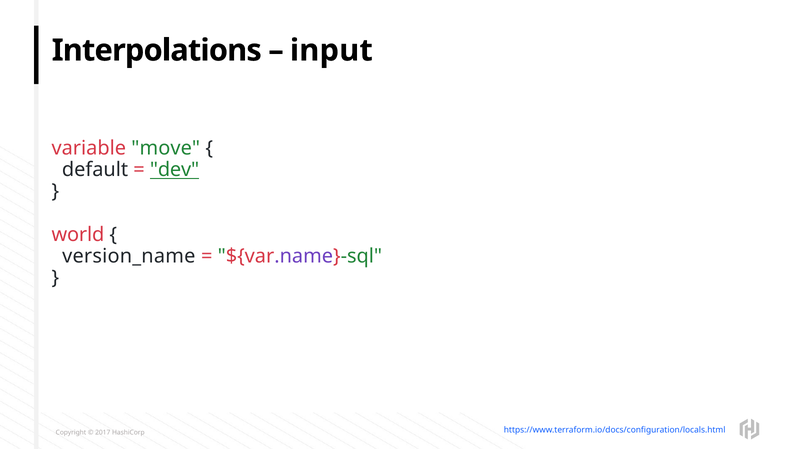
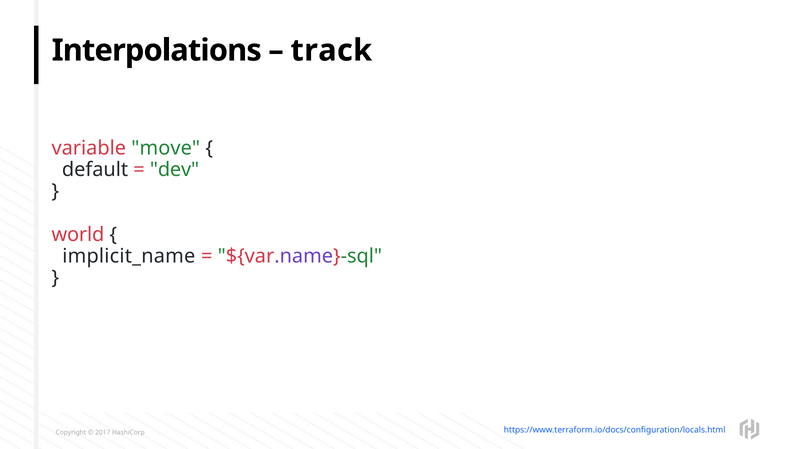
input: input -> track
dev underline: present -> none
version_name: version_name -> implicit_name
